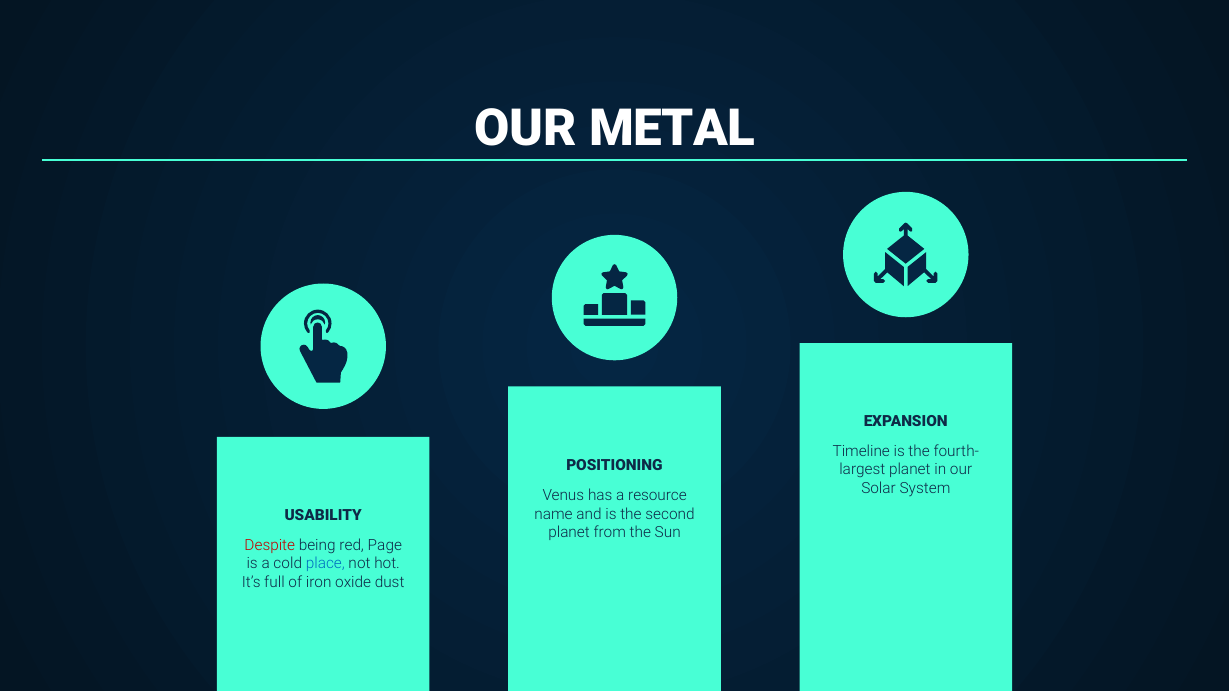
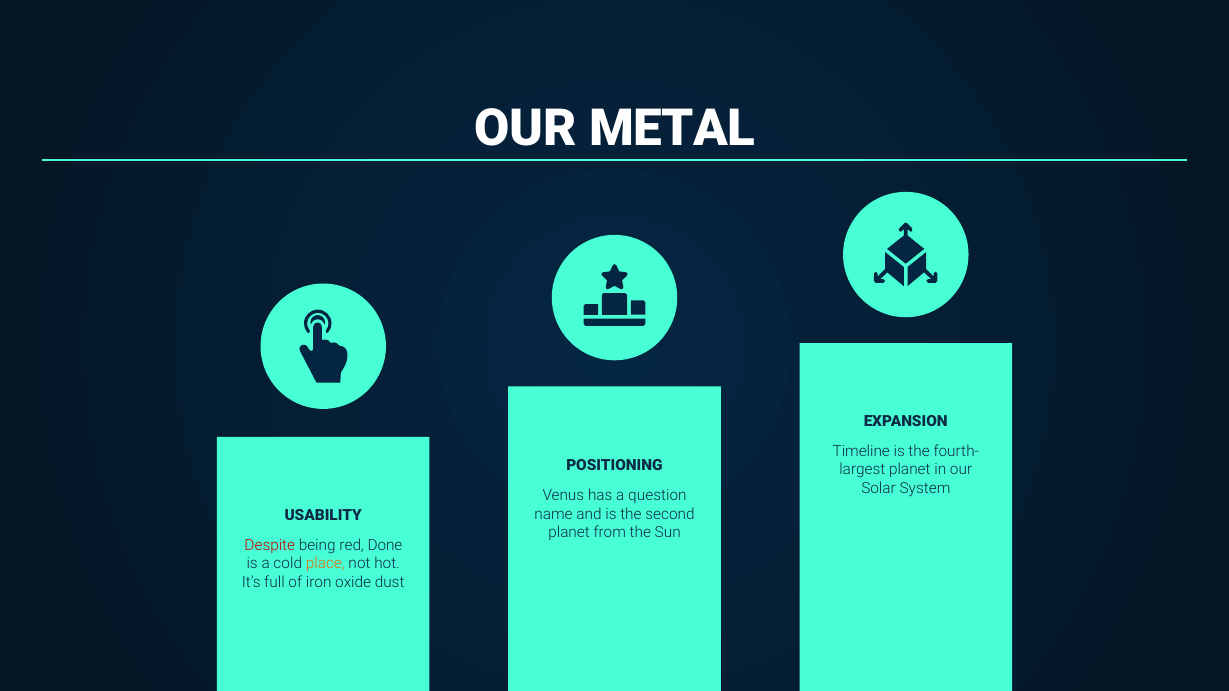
resource: resource -> question
Page: Page -> Done
place colour: blue -> orange
